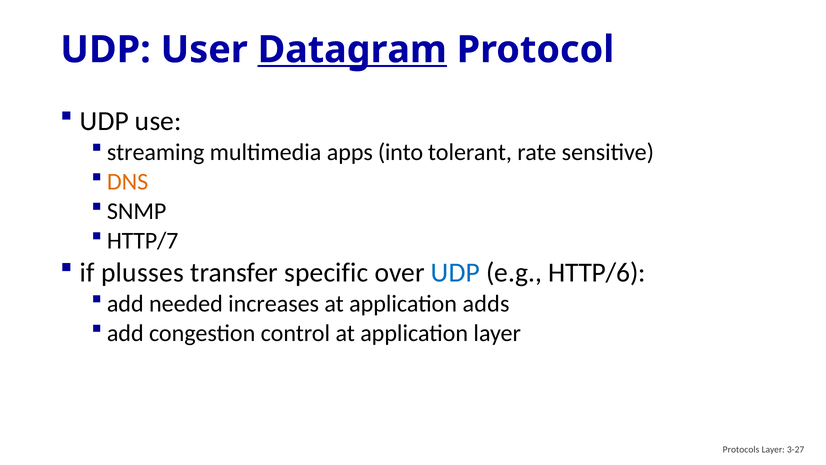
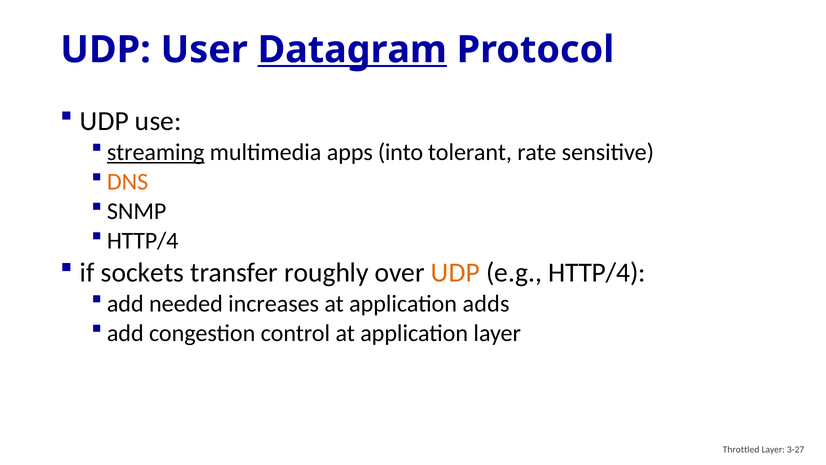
streaming underline: none -> present
HTTP/7 at (143, 240): HTTP/7 -> HTTP/4
plusses: plusses -> sockets
specific: specific -> roughly
UDP at (455, 272) colour: blue -> orange
e.g HTTP/6: HTTP/6 -> HTTP/4
Protocols: Protocols -> Throttled
